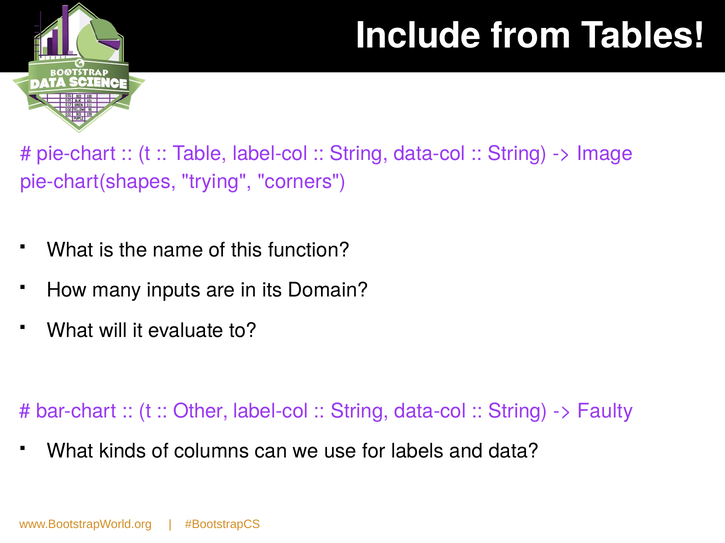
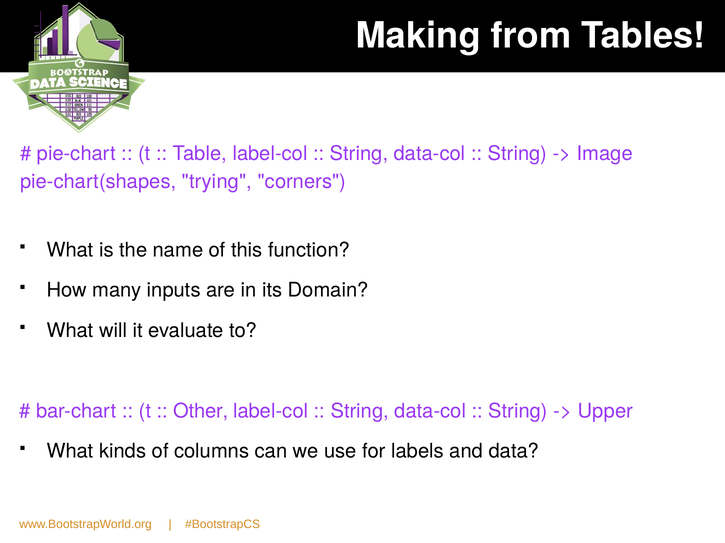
Include: Include -> Making
Faulty: Faulty -> Upper
